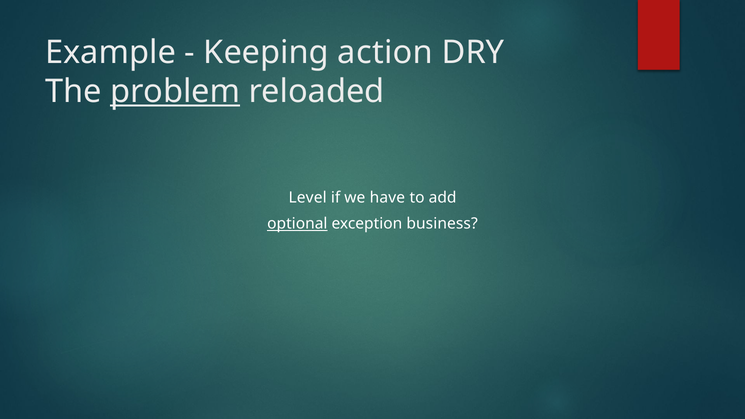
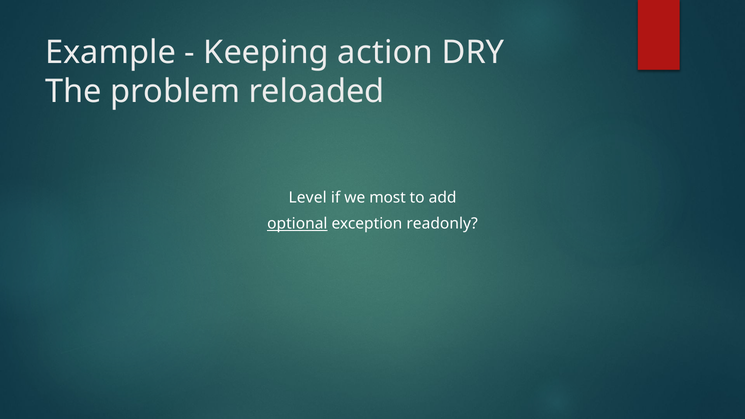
problem underline: present -> none
have: have -> most
business: business -> readonly
